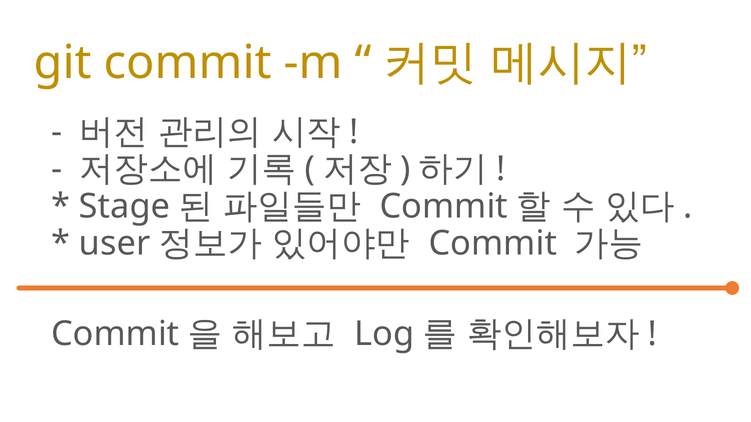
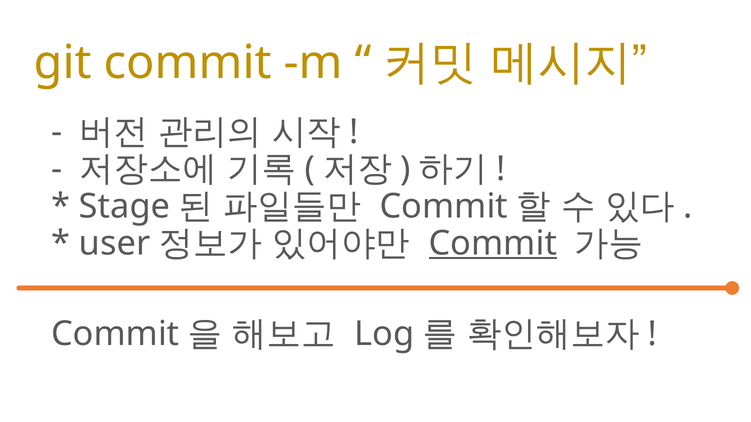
Commit at (493, 244) underline: none -> present
